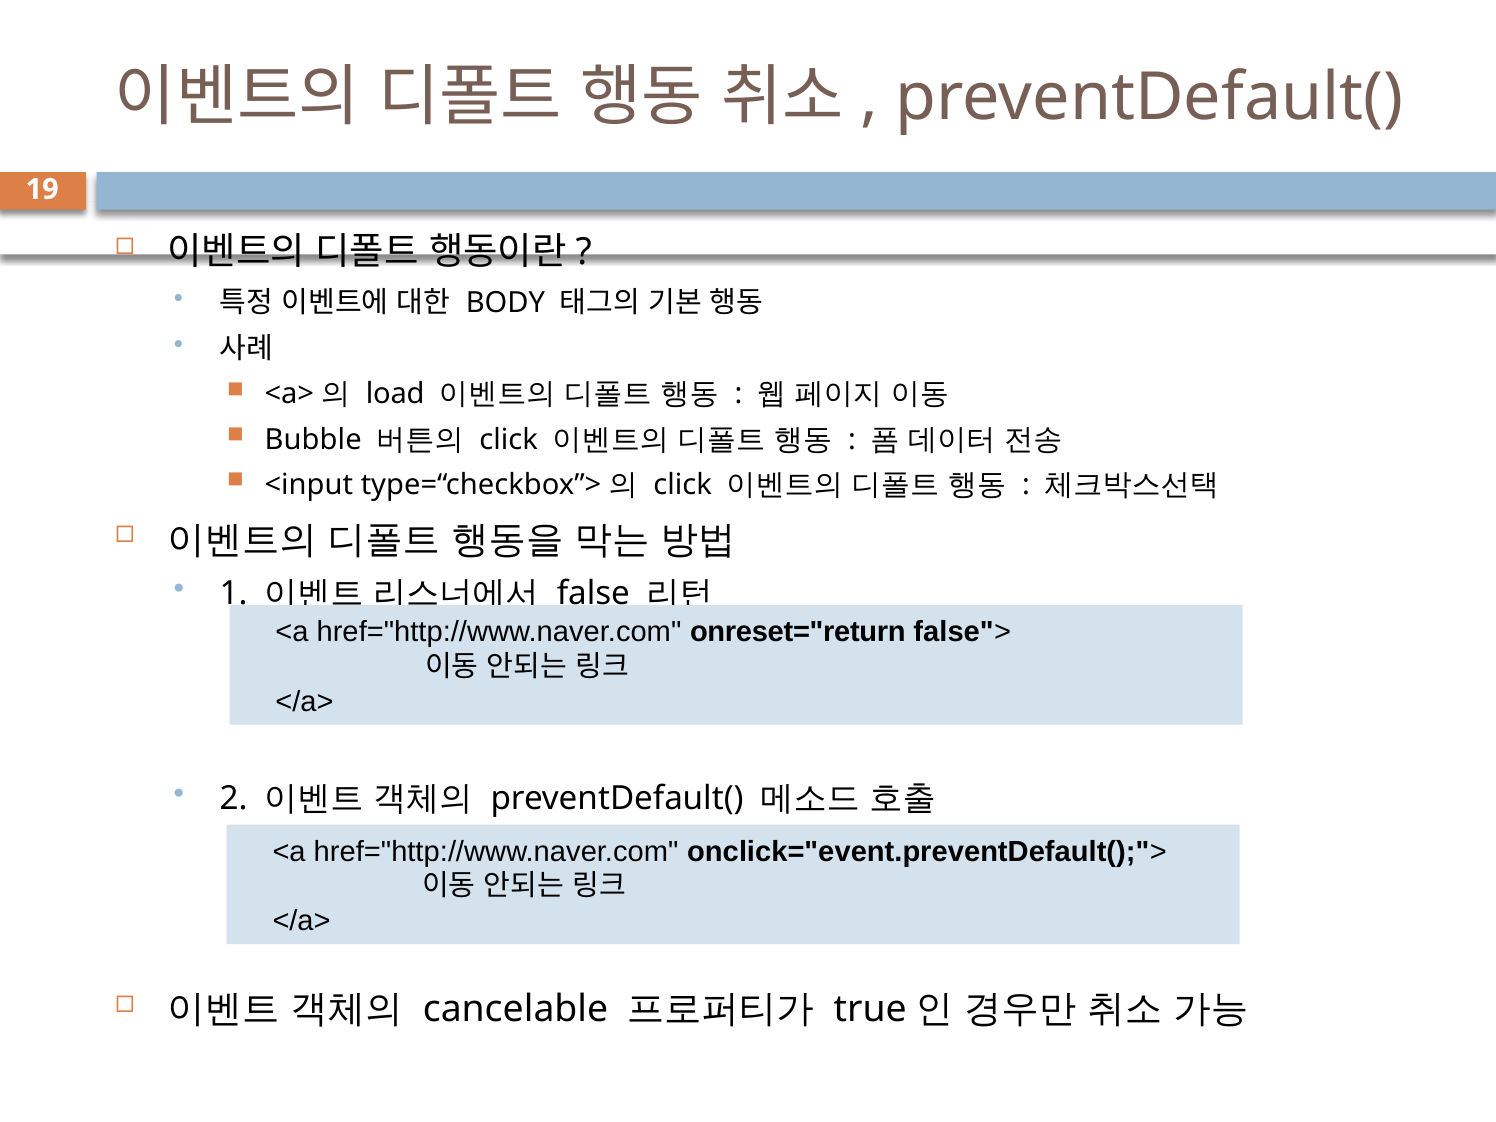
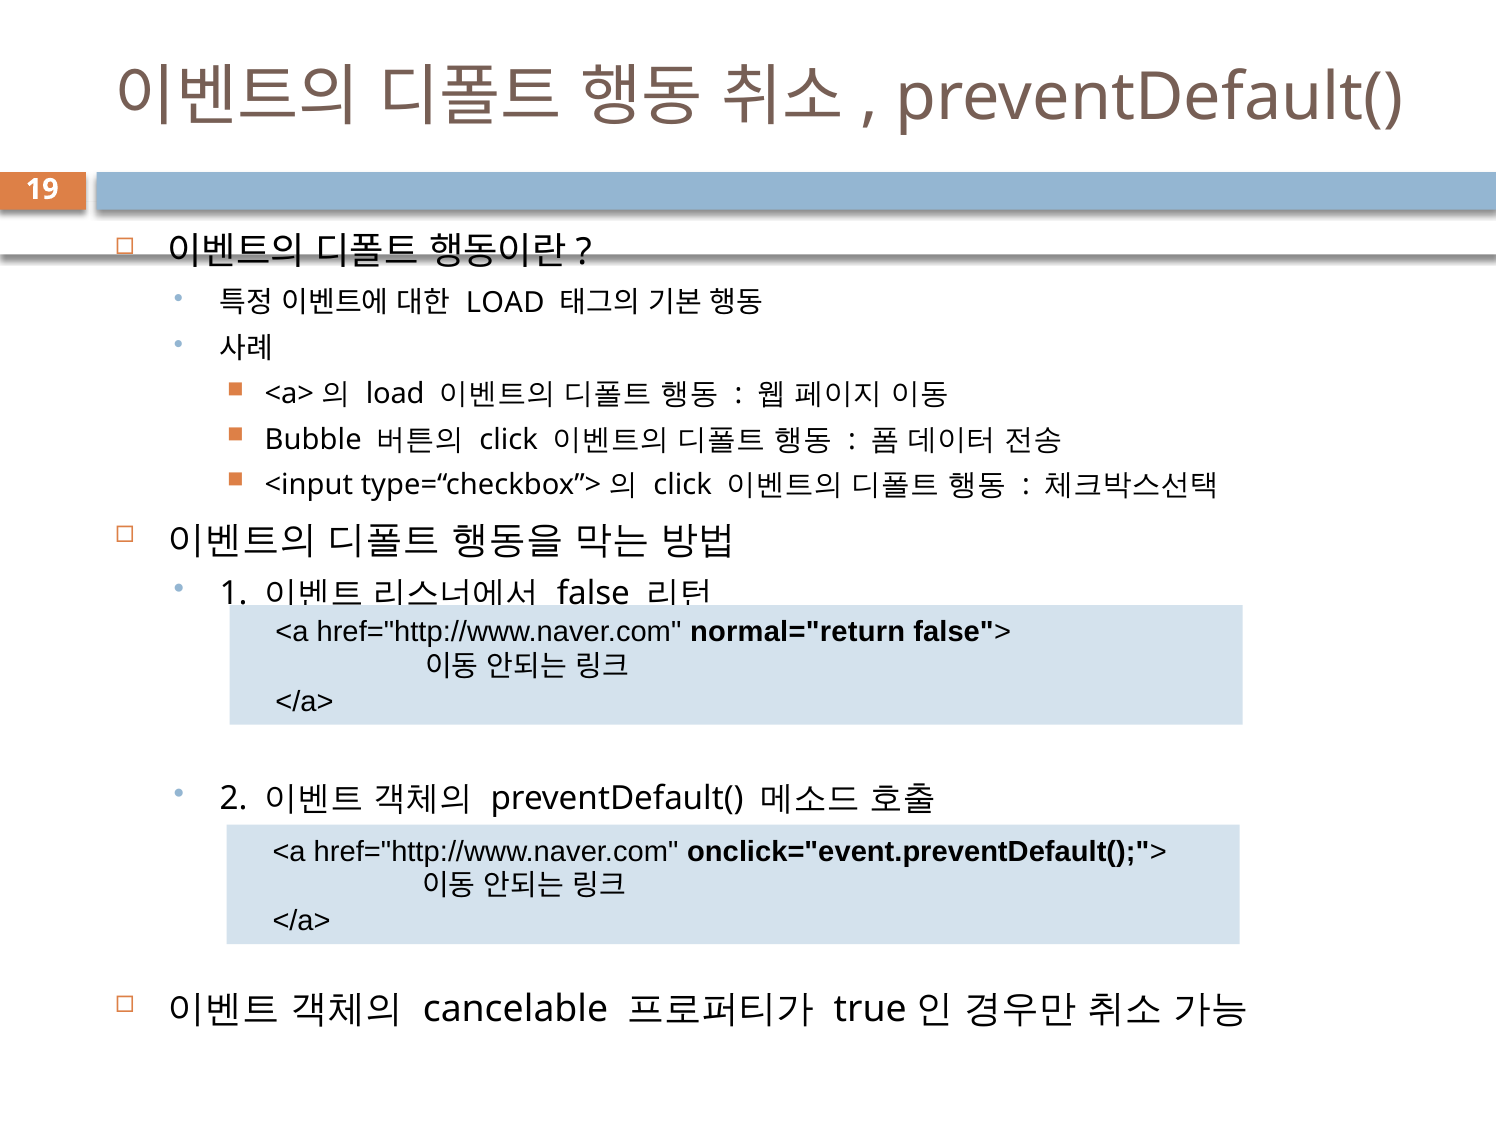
BODY at (505, 302): BODY -> LOAD
onreset="return: onreset="return -> normal="return
